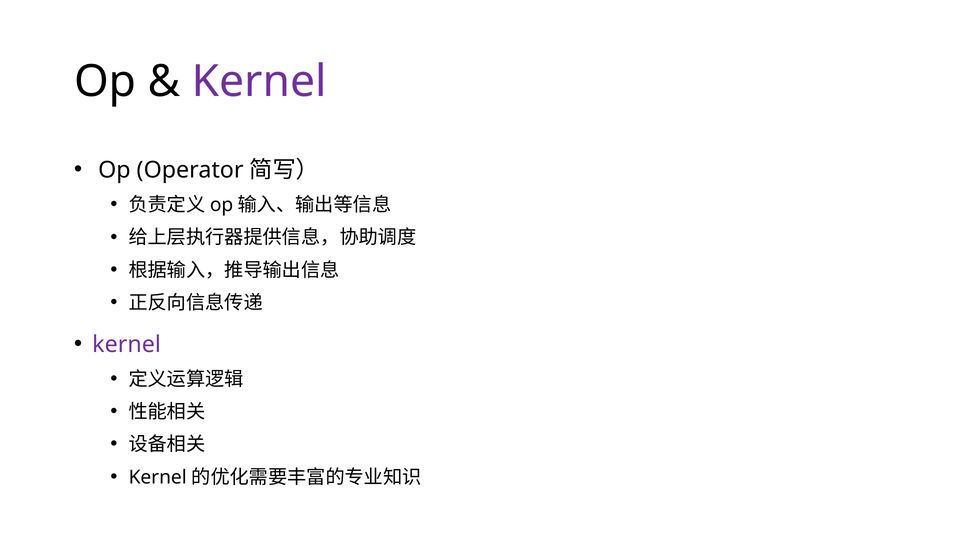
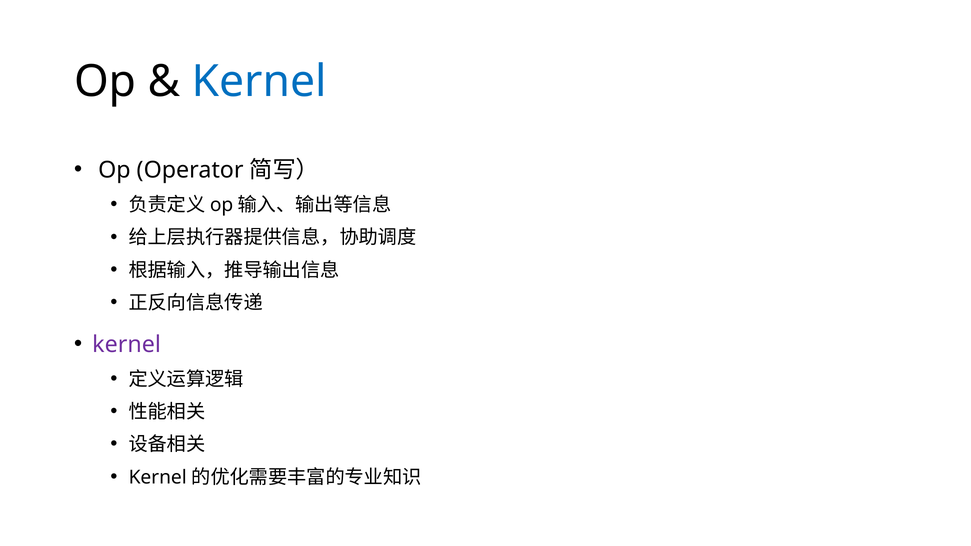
Kernel at (259, 82) colour: purple -> blue
